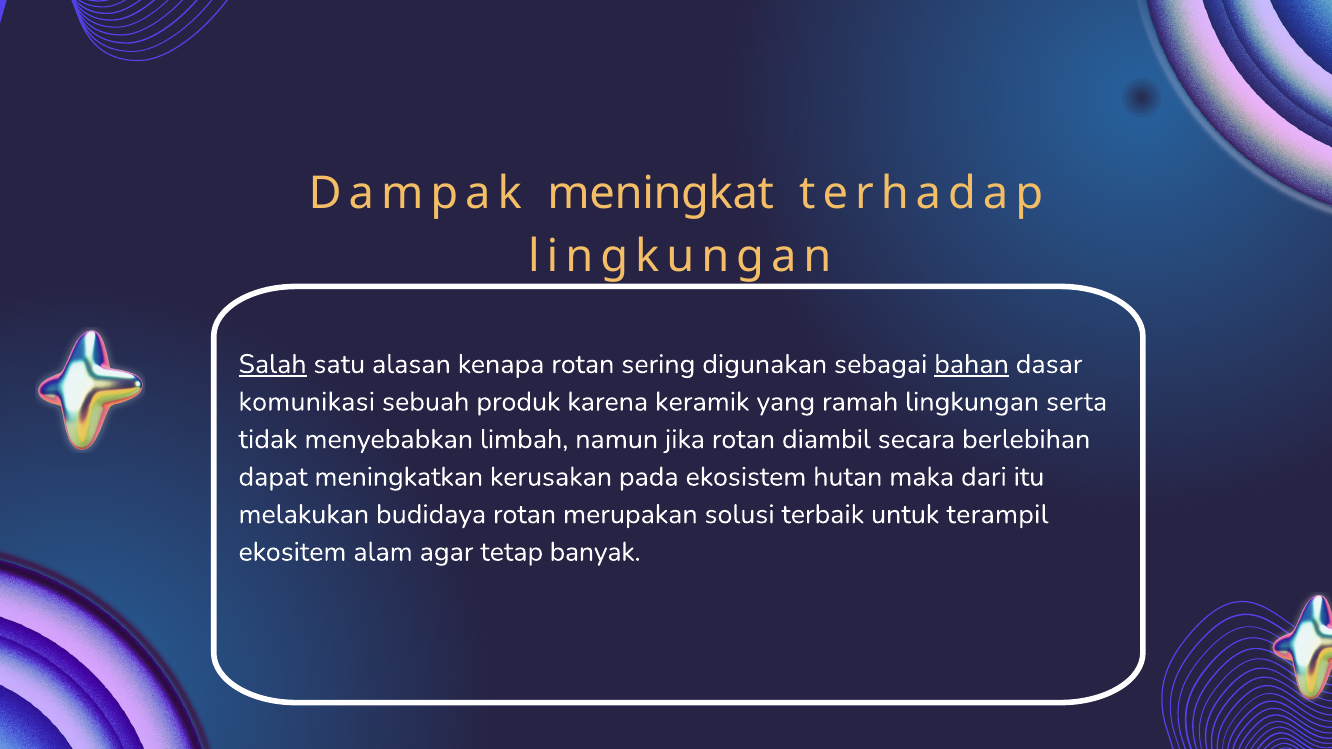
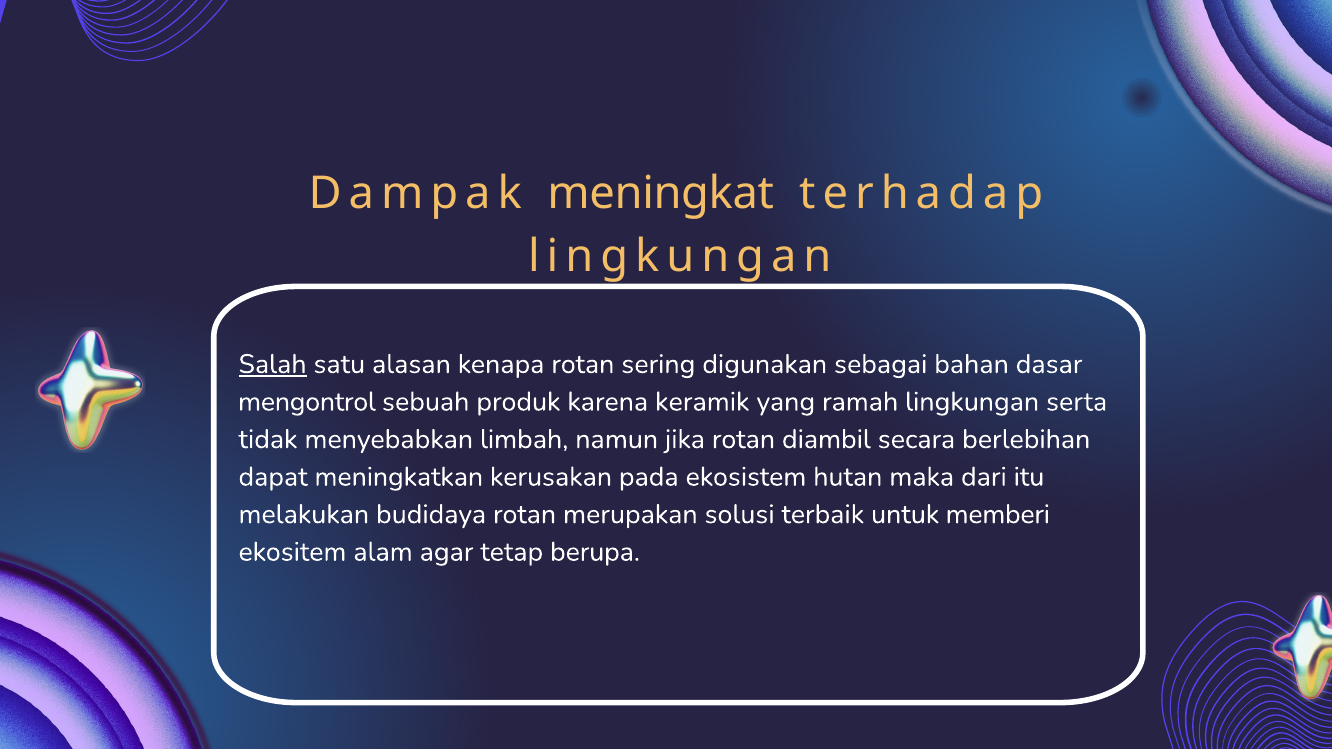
bahan underline: present -> none
komunikasi: komunikasi -> mengontrol
terampil: terampil -> memberi
banyak: banyak -> berupa
